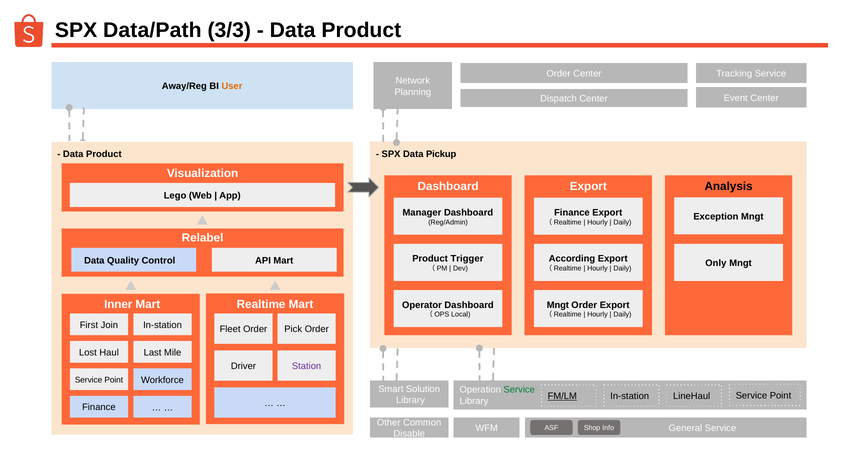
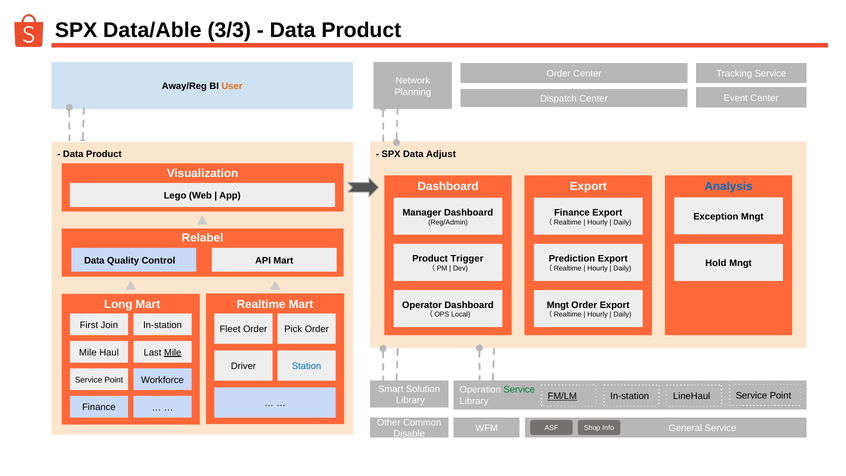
Data/Path: Data/Path -> Data/Able
Pickup: Pickup -> Adjust
Analysis colour: black -> blue
According: According -> Prediction
Only: Only -> Hold
Inner: Inner -> Long
Lost at (88, 352): Lost -> Mile
Mile at (173, 352) underline: none -> present
Station colour: purple -> blue
